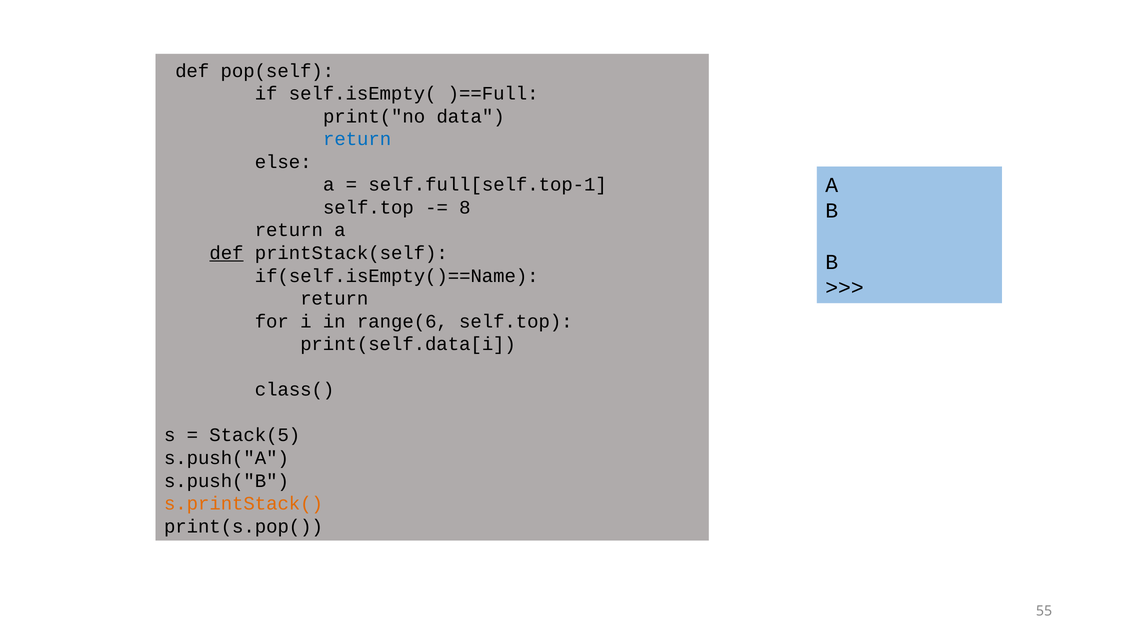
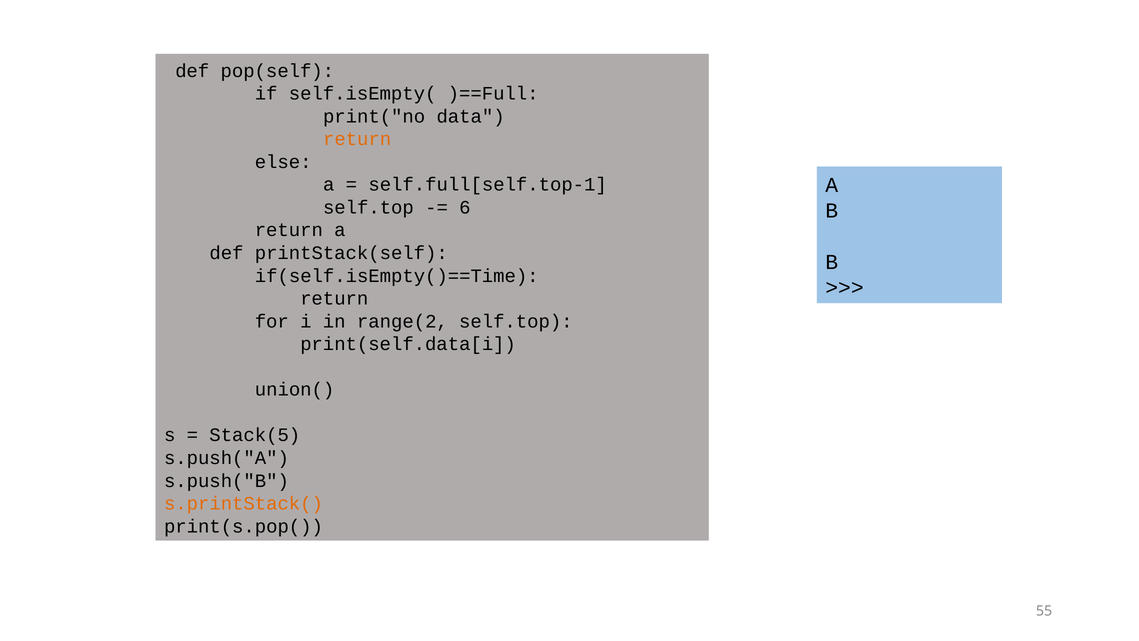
return at (357, 139) colour: blue -> orange
8: 8 -> 6
def at (226, 253) underline: present -> none
if(self.isEmpty()==Name: if(self.isEmpty()==Name -> if(self.isEmpty()==Time
range(6: range(6 -> range(2
class(: class( -> union(
